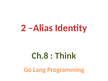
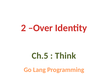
Alias: Alias -> Over
Ch.8: Ch.8 -> Ch.5
